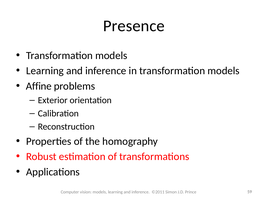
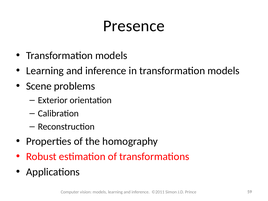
Affine: Affine -> Scene
